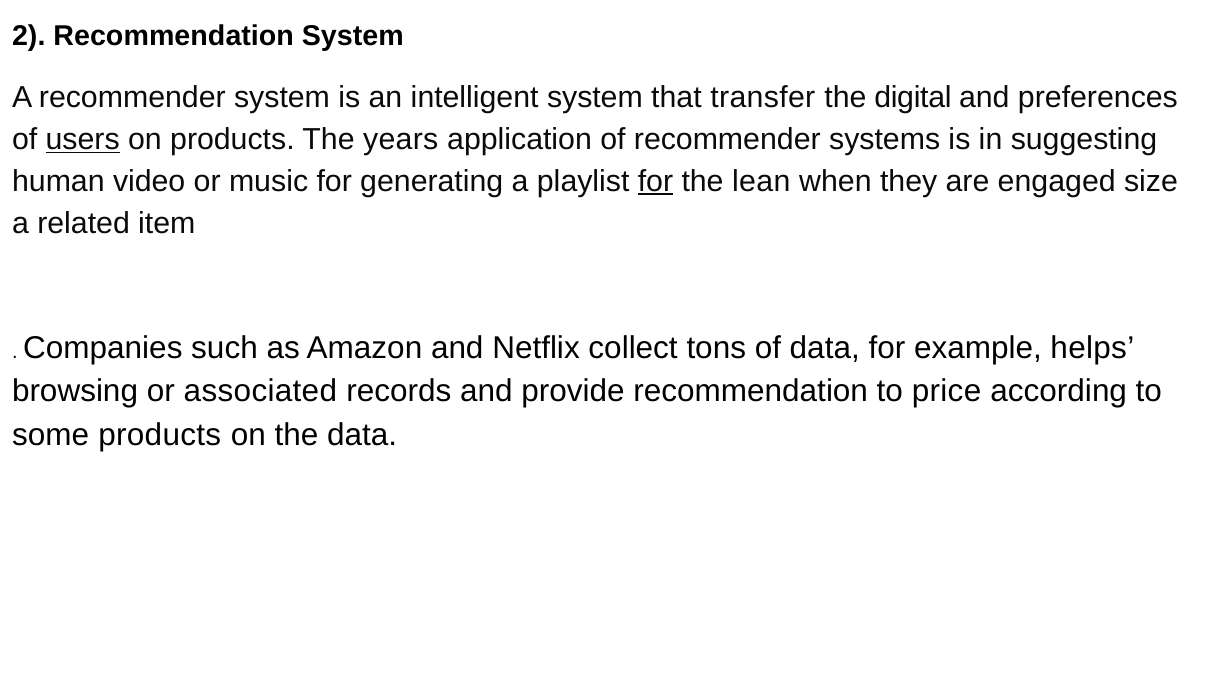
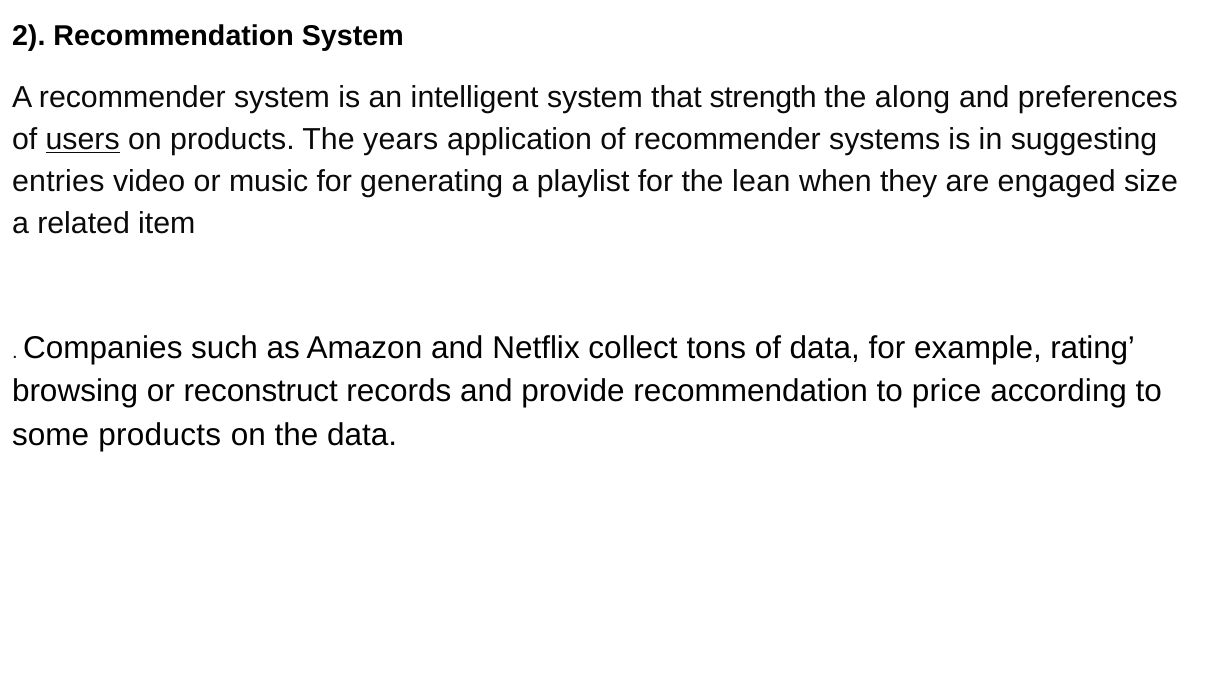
transfer: transfer -> strength
digital: digital -> along
human: human -> entries
for at (655, 181) underline: present -> none
helps: helps -> rating
associated: associated -> reconstruct
